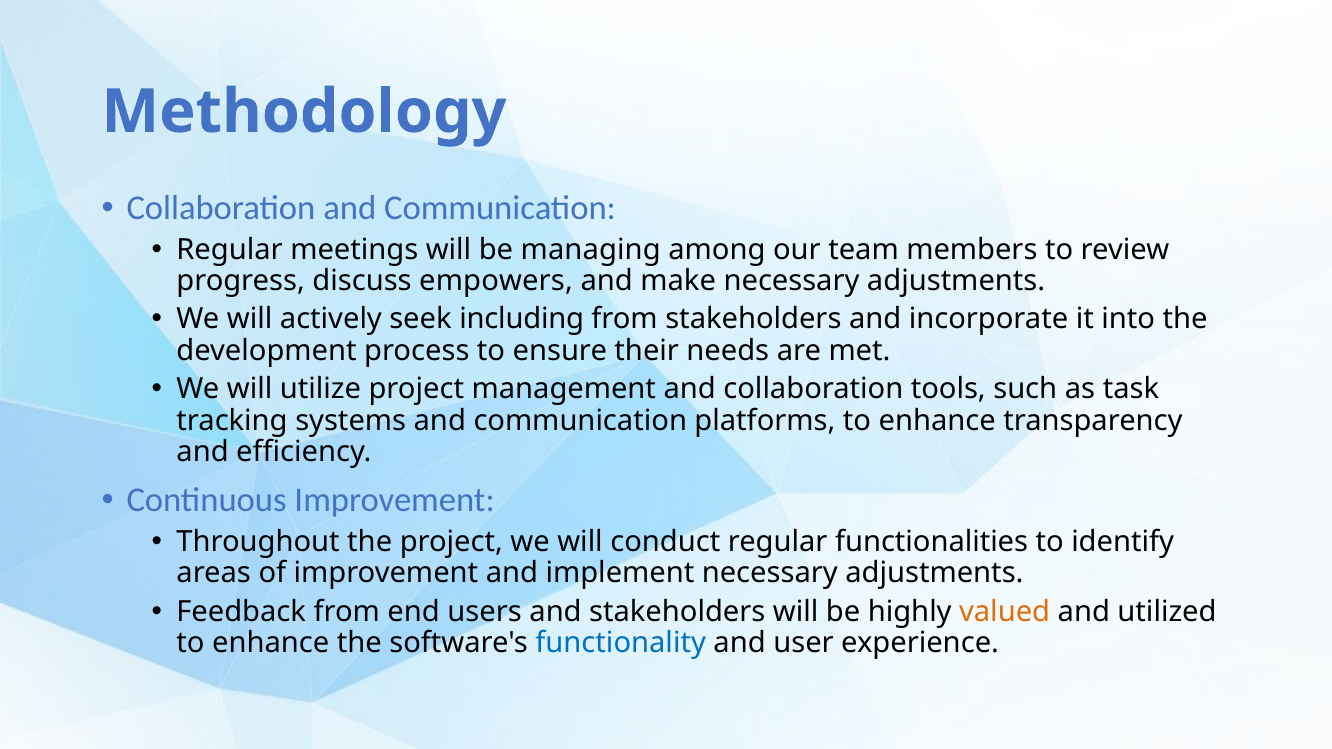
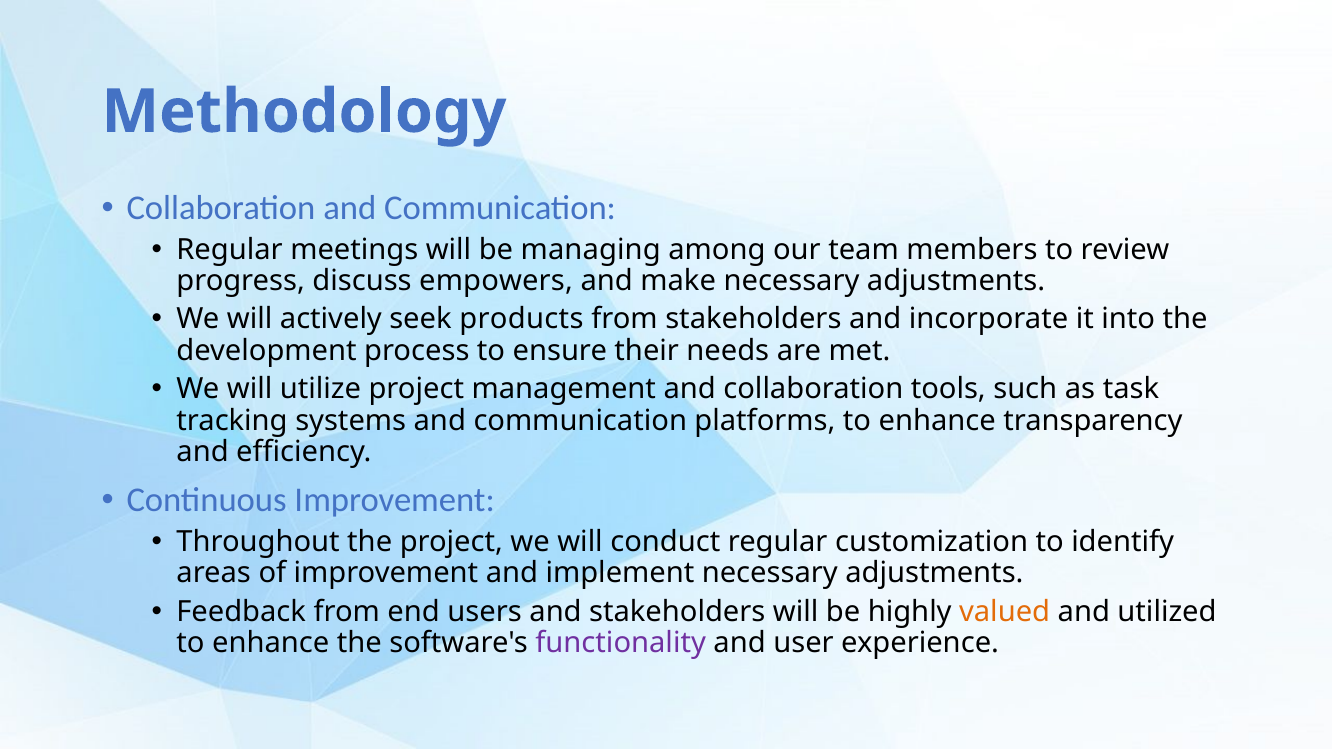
including: including -> products
functionalities: functionalities -> customization
functionality colour: blue -> purple
